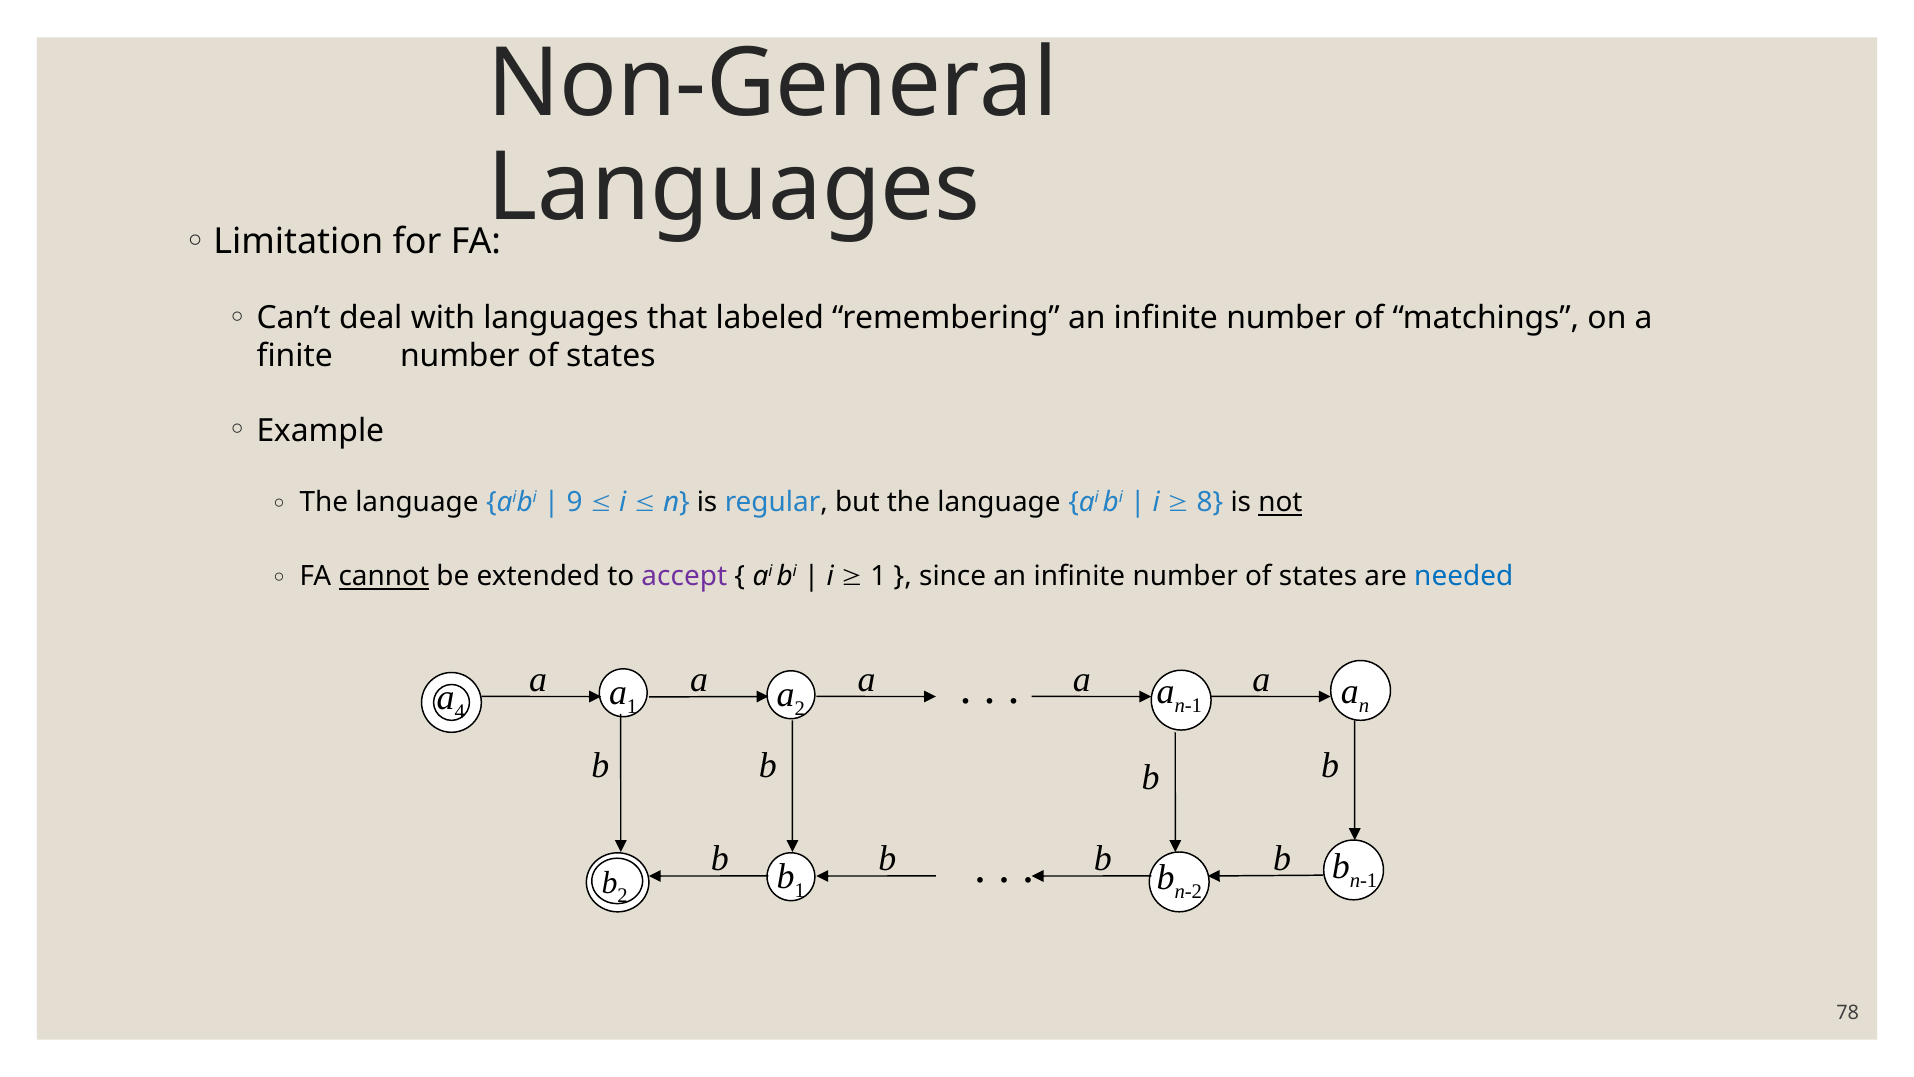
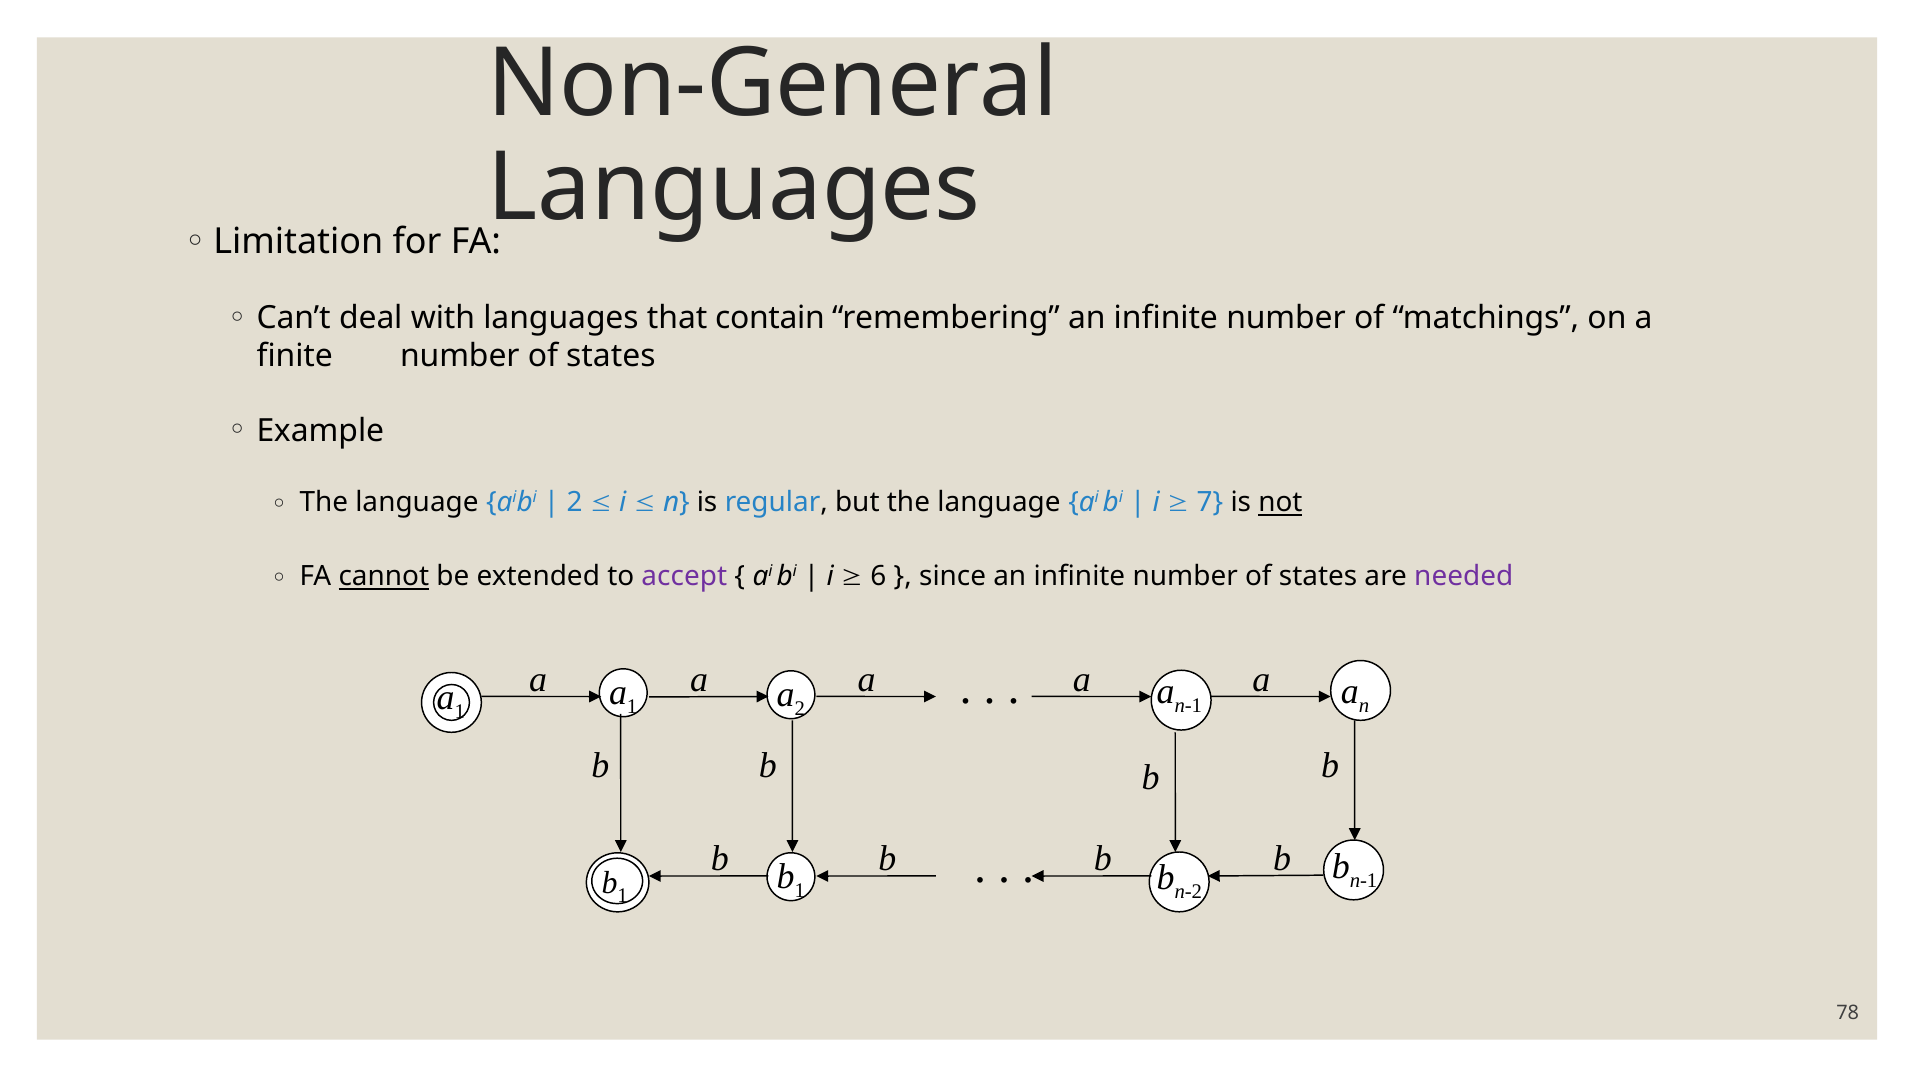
labeled: labeled -> contain
9 at (575, 502): 9 -> 2
8: 8 -> 7
1 at (878, 576): 1 -> 6
needed colour: blue -> purple
4 at (460, 712): 4 -> 1
2 at (623, 896): 2 -> 1
